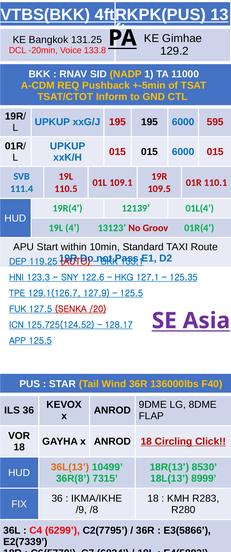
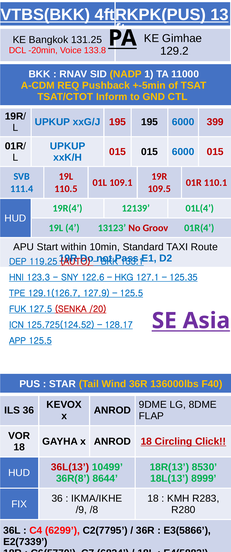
595: 595 -> 399
36L(13 colour: orange -> red
7315: 7315 -> 8644
